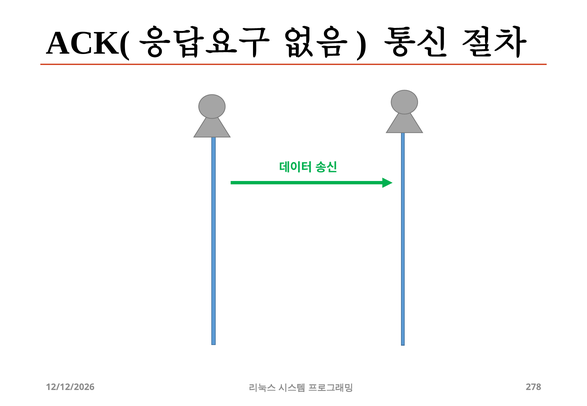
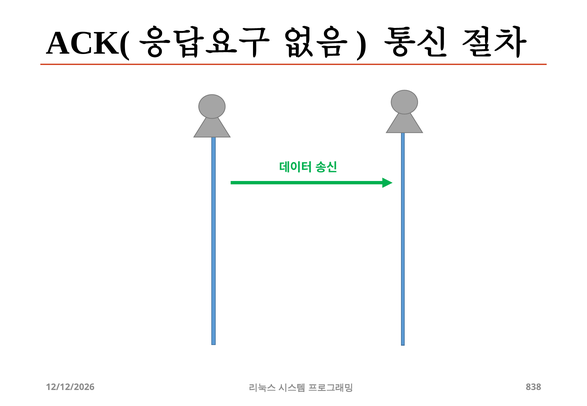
278: 278 -> 838
